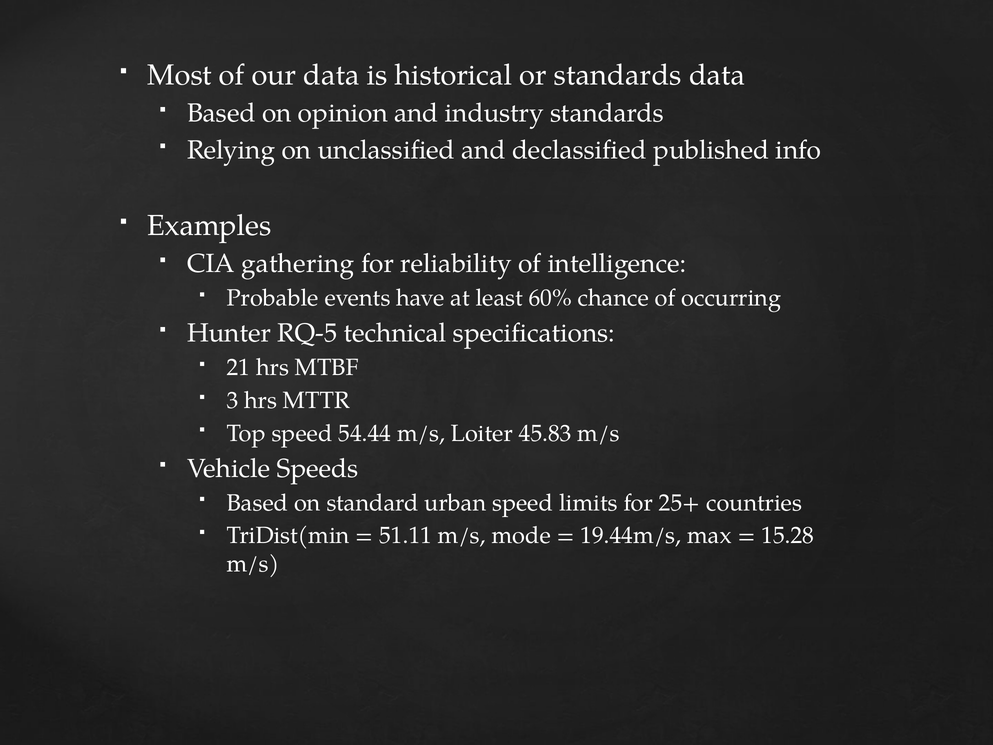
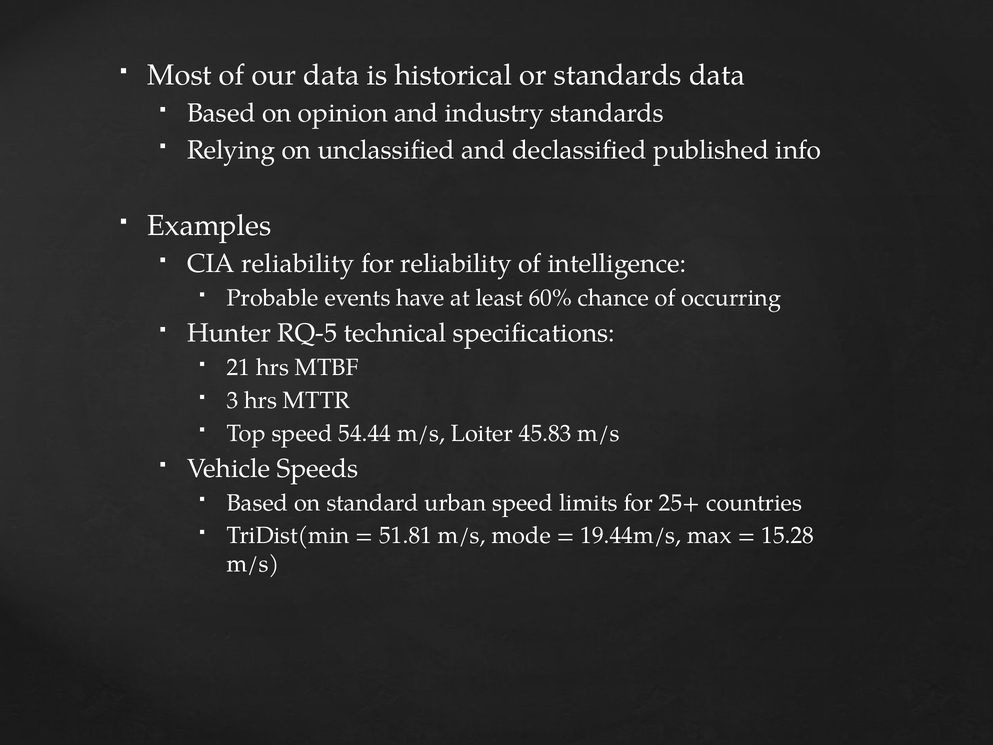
CIA gathering: gathering -> reliability
51.11: 51.11 -> 51.81
